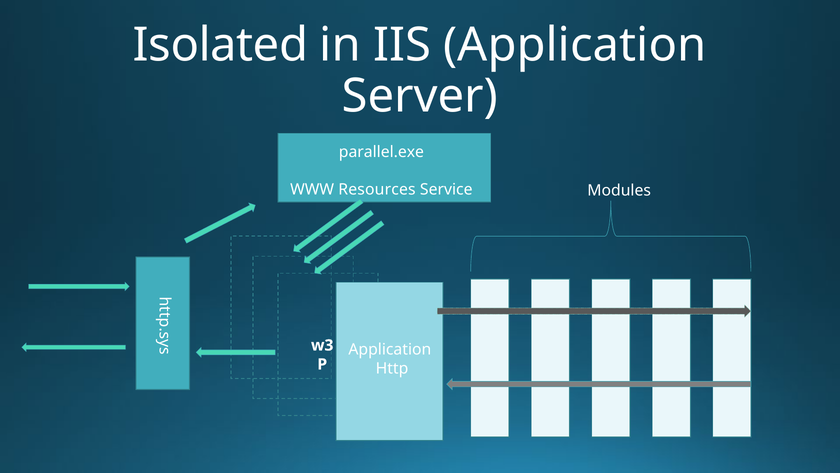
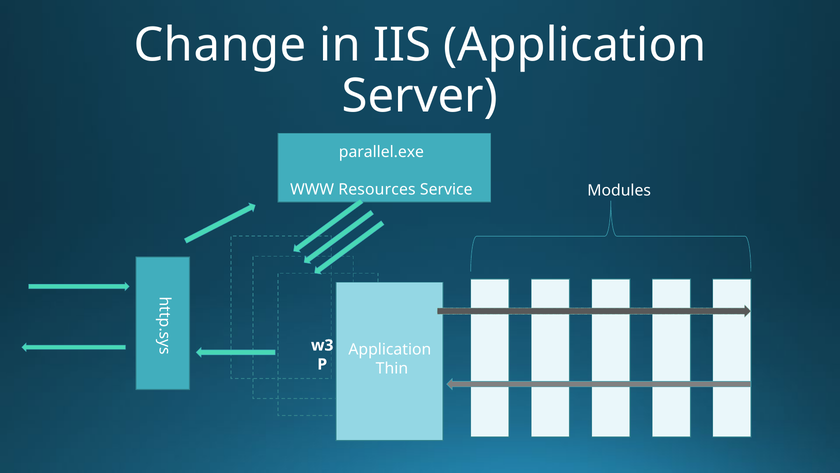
Isolated: Isolated -> Change
Http: Http -> Thin
